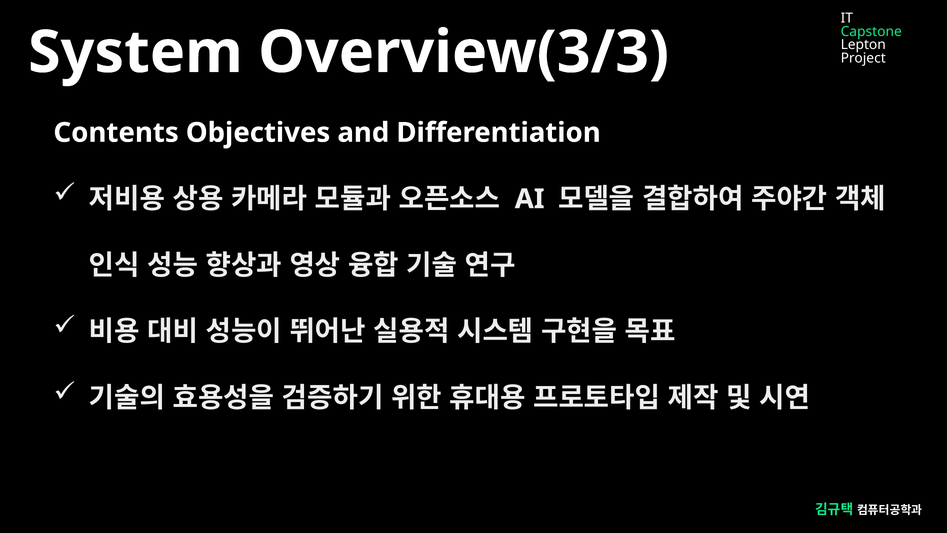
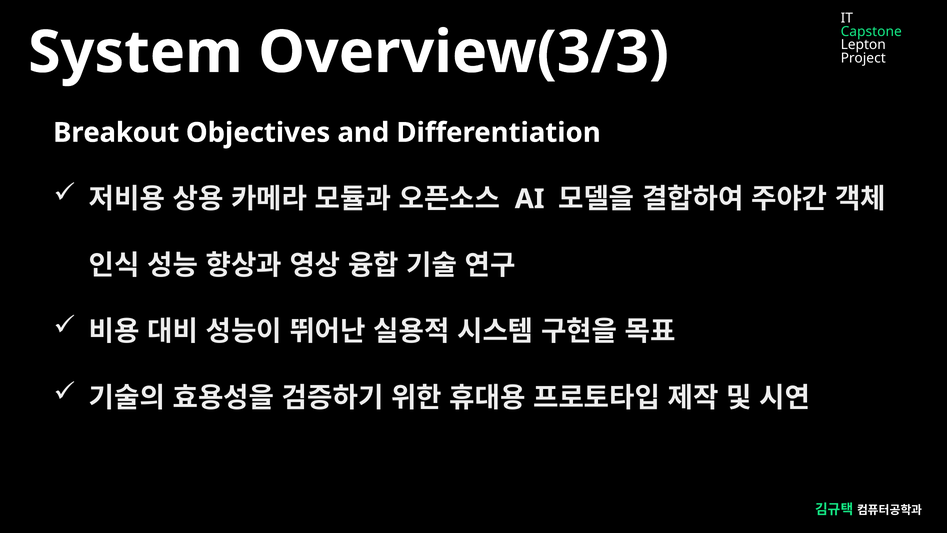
Contents: Contents -> Breakout
